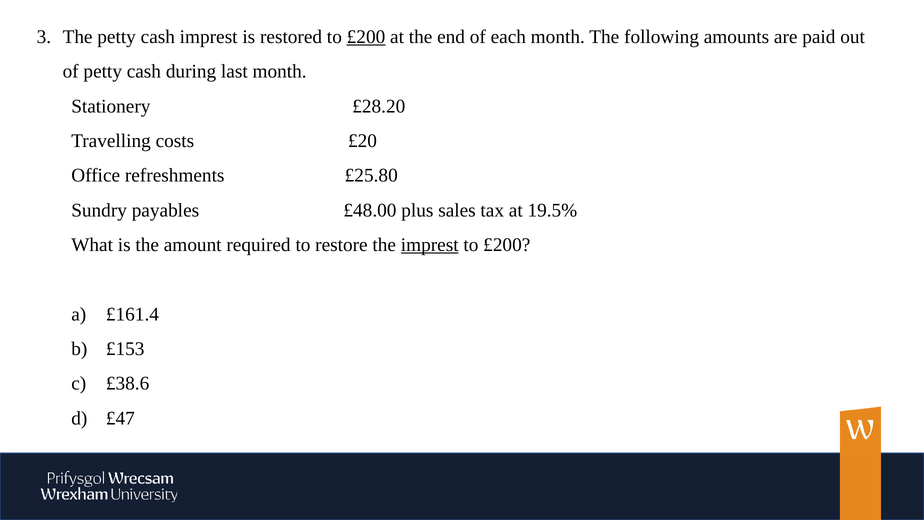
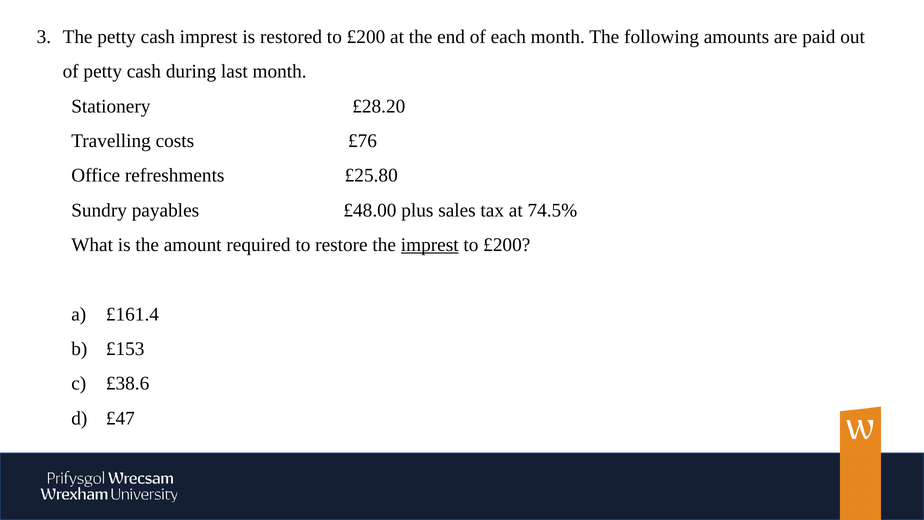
£200 at (366, 37) underline: present -> none
£20: £20 -> £76
19.5%: 19.5% -> 74.5%
